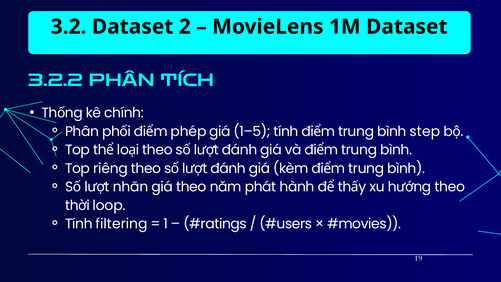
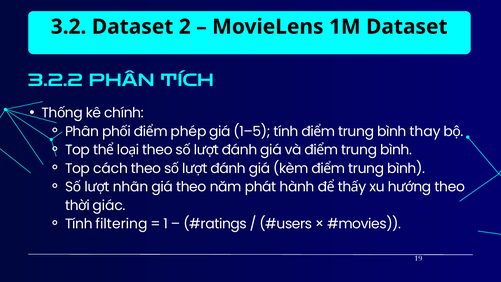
step: step -> thay
riêng: riêng -> cách
loop: loop -> giác
